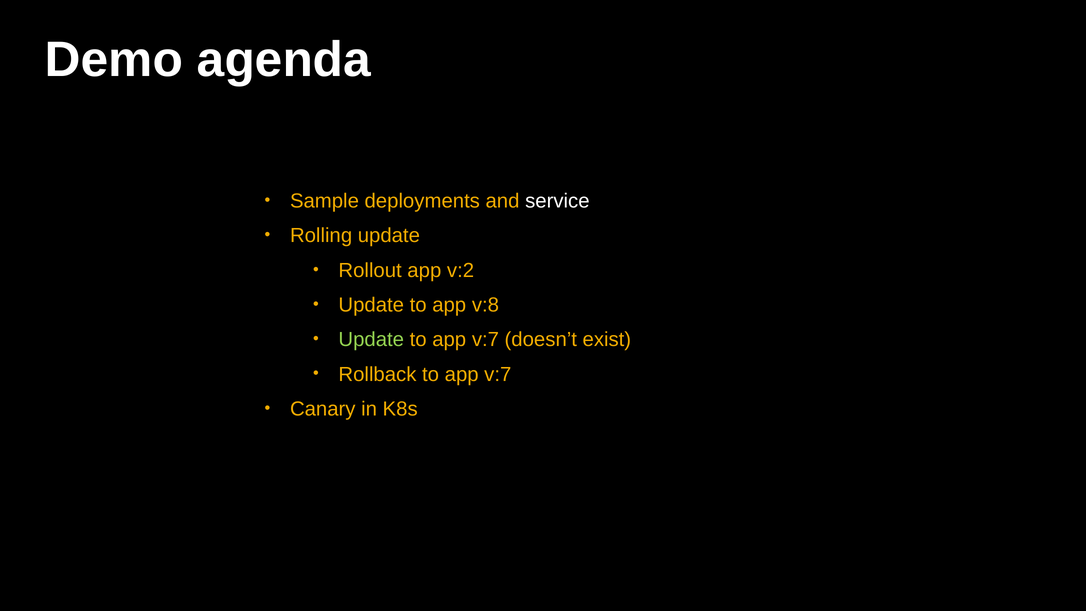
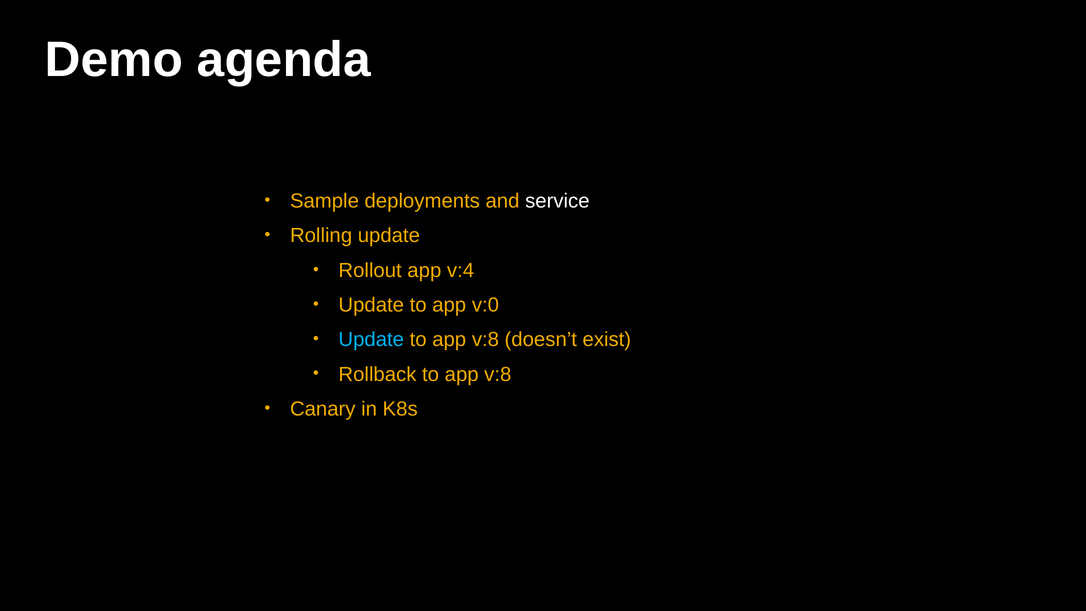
v:2: v:2 -> v:4
v:8: v:8 -> v:0
Update at (371, 339) colour: light green -> light blue
v:7 at (485, 339): v:7 -> v:8
Rollback to app v:7: v:7 -> v:8
